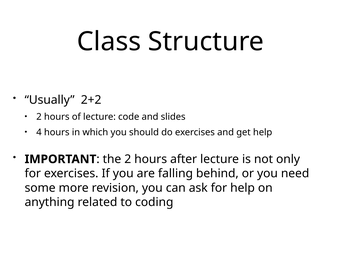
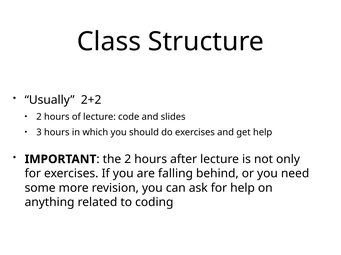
4: 4 -> 3
